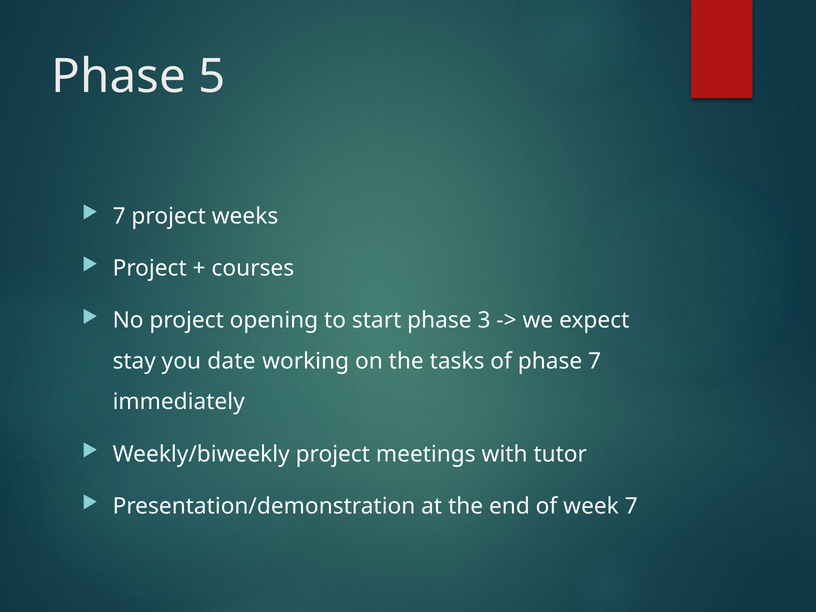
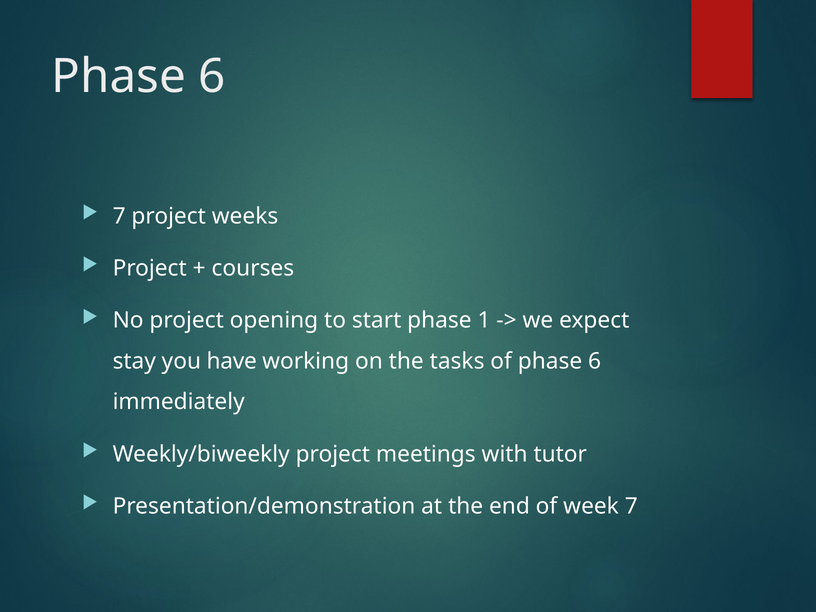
5 at (212, 76): 5 -> 6
3: 3 -> 1
date: date -> have
of phase 7: 7 -> 6
